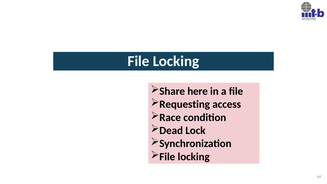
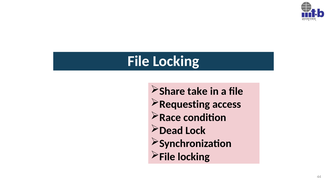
here: here -> take
